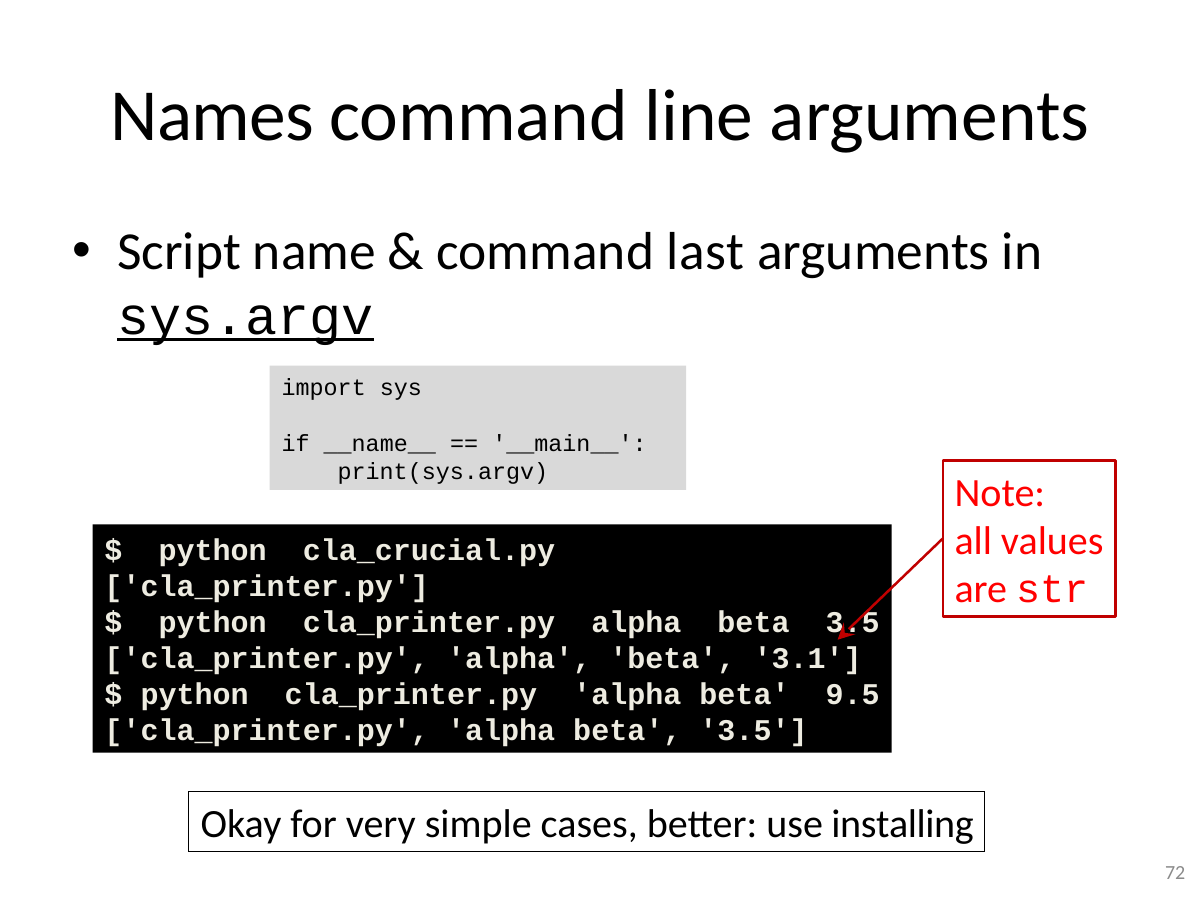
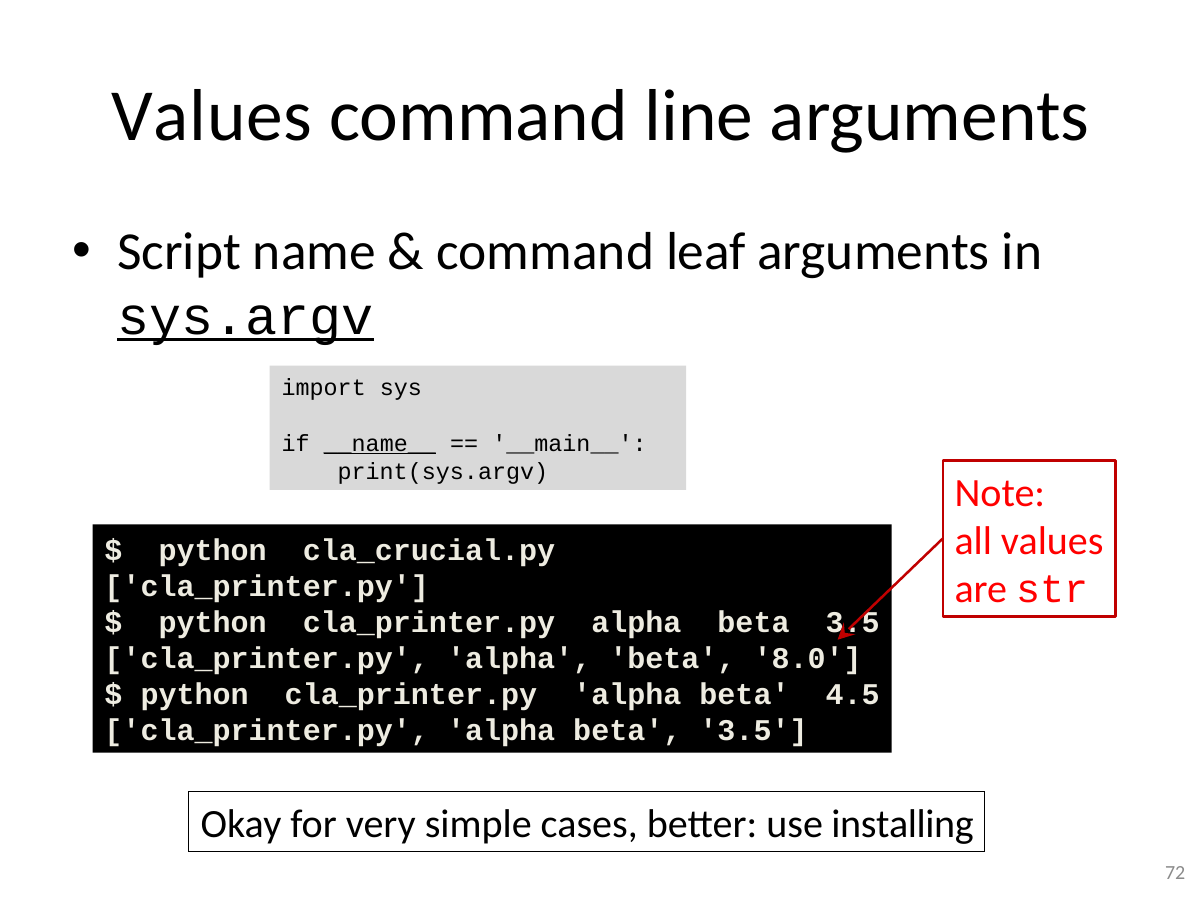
Names at (212, 116): Names -> Values
last: last -> leaf
__name__ underline: none -> present
3.1: 3.1 -> 8.0
9.5: 9.5 -> 4.5
